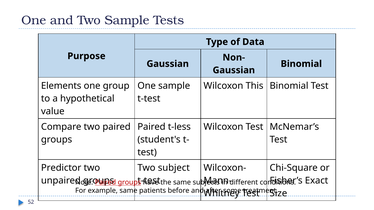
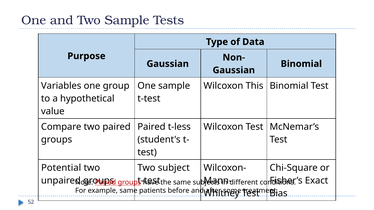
Elements: Elements -> Variables
Predictor: Predictor -> Potential
Size: Size -> Bias
